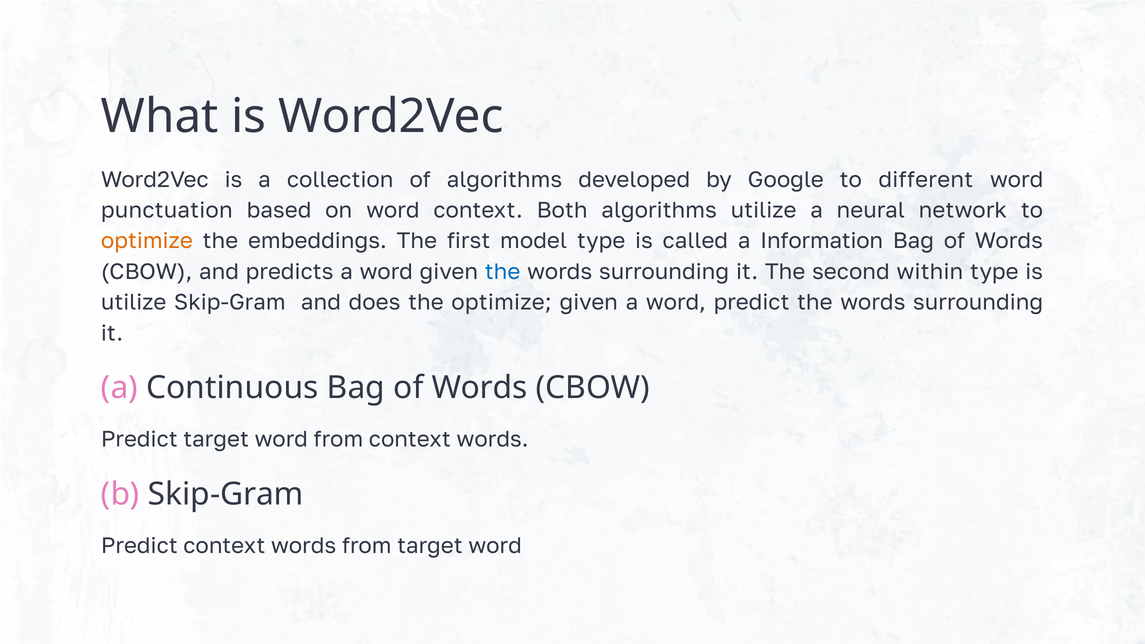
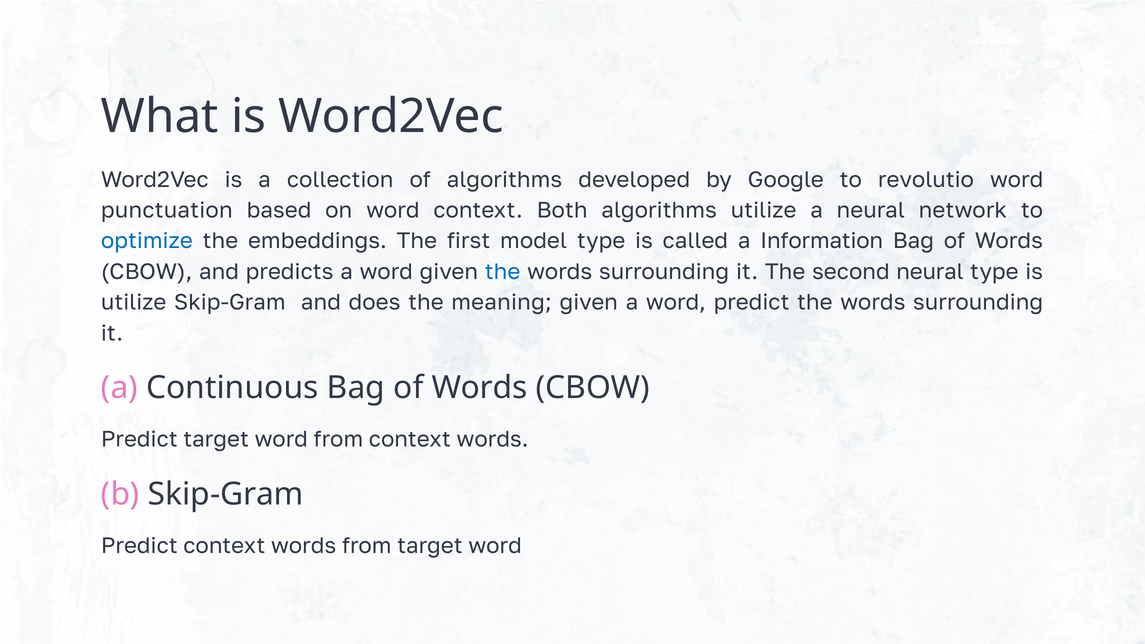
different: different -> revolutio
optimize at (147, 241) colour: orange -> blue
second within: within -> neural
the optimize: optimize -> meaning
